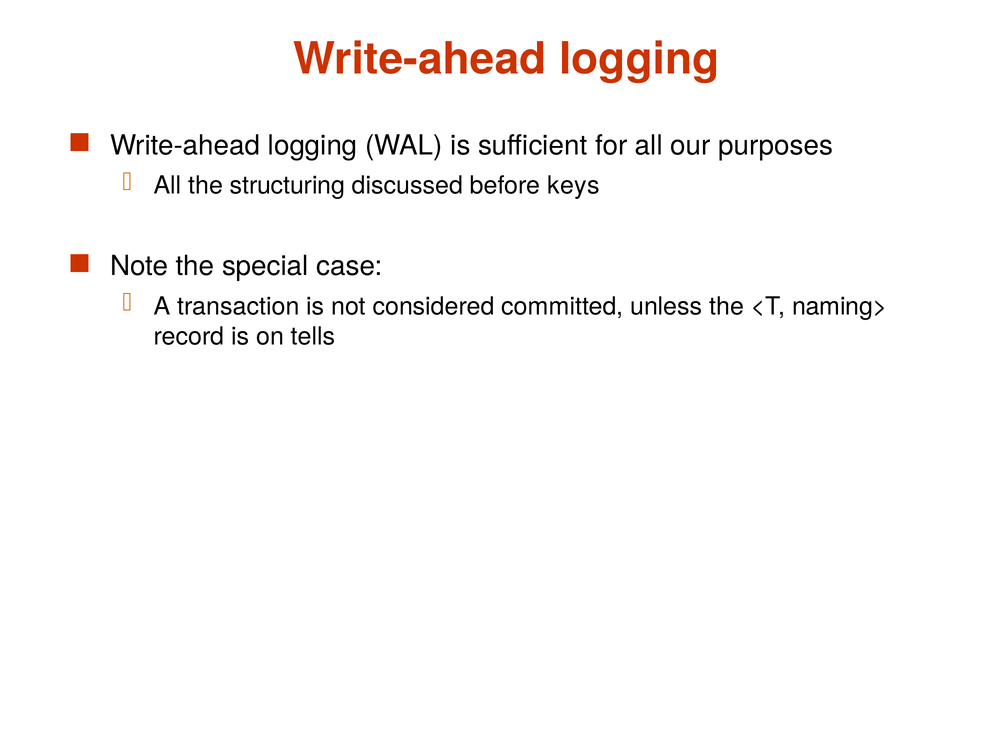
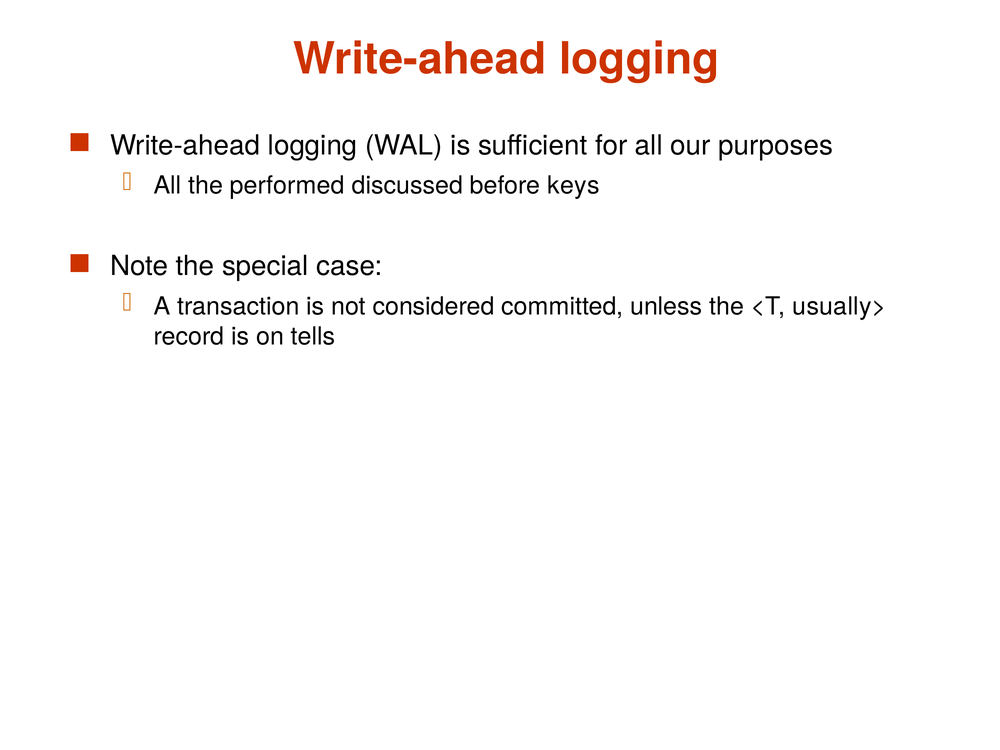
structuring: structuring -> performed
naming>: naming> -> usually>
